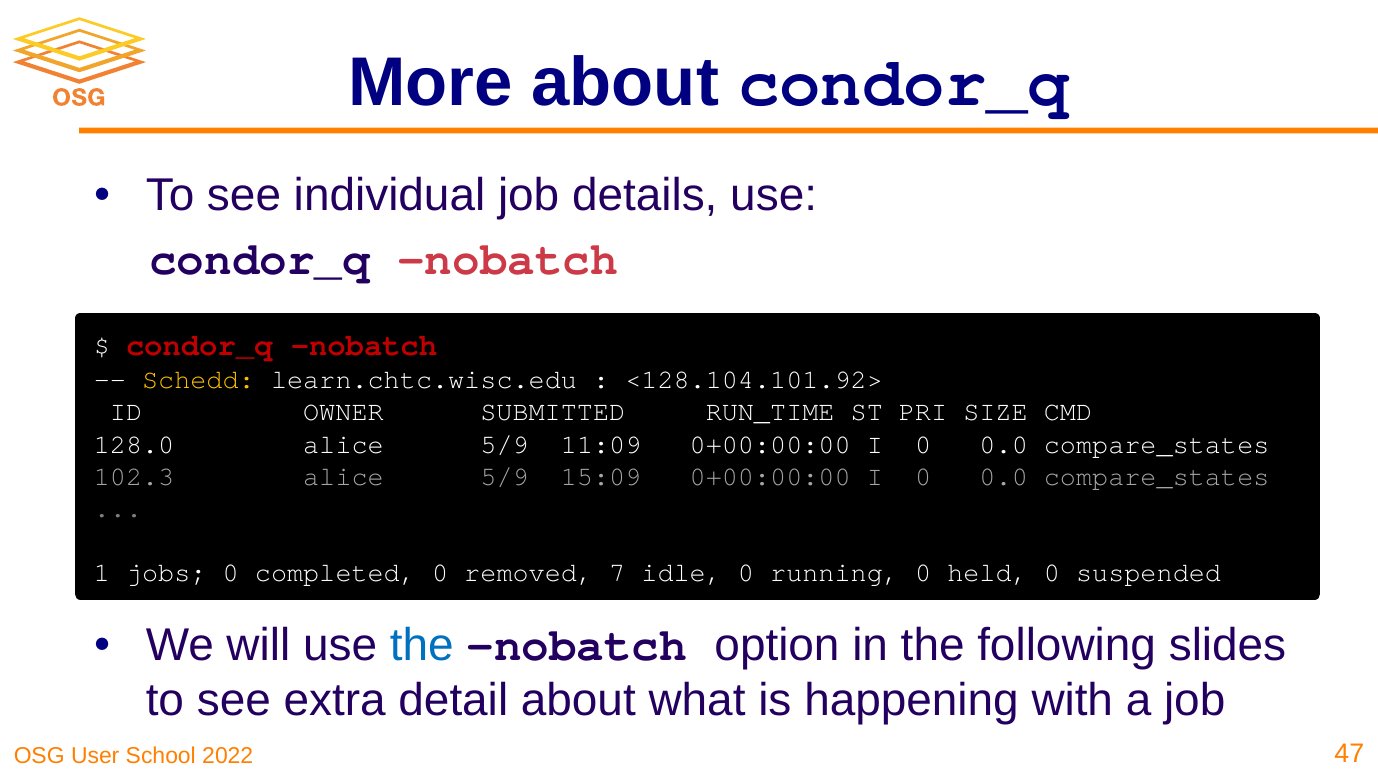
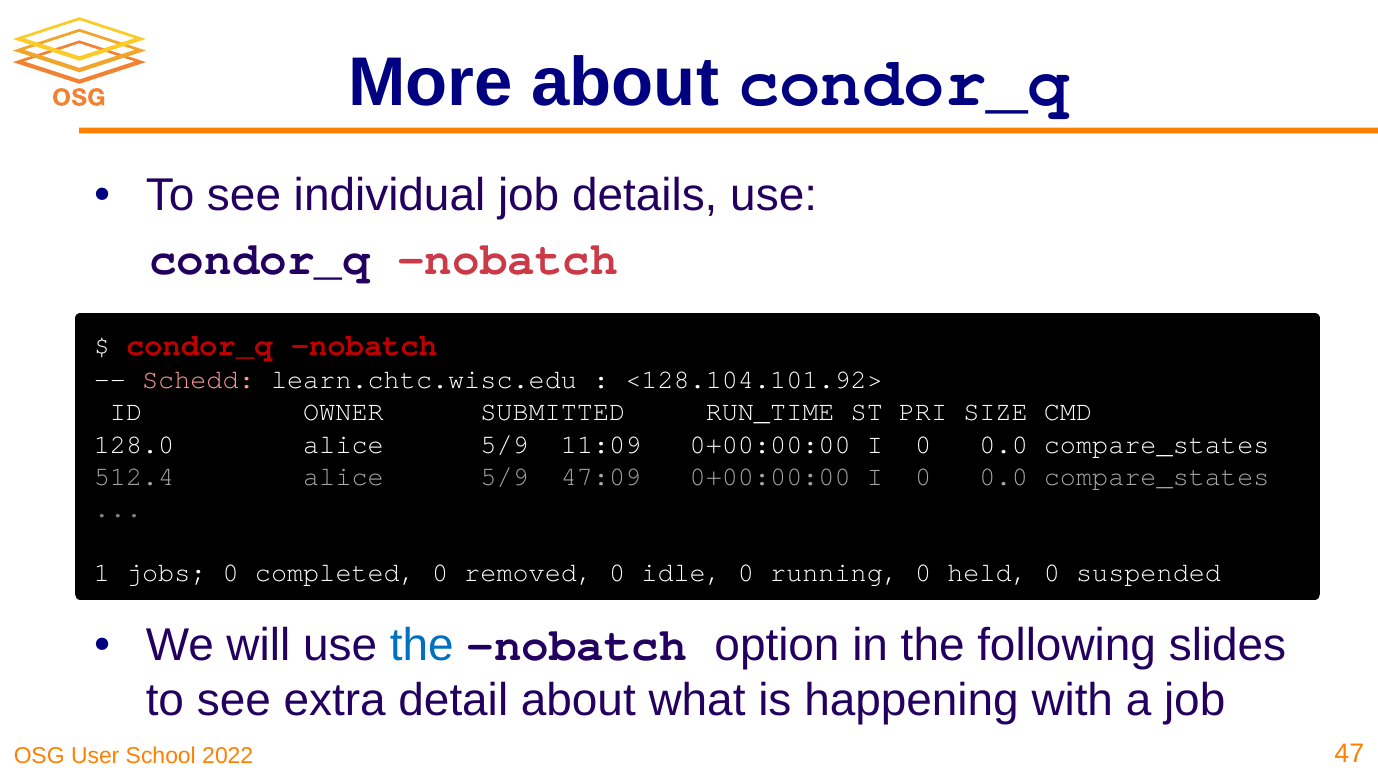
Schedd colour: yellow -> pink
102.3: 102.3 -> 512.4
15:09: 15:09 -> 47:09
removed 7: 7 -> 0
